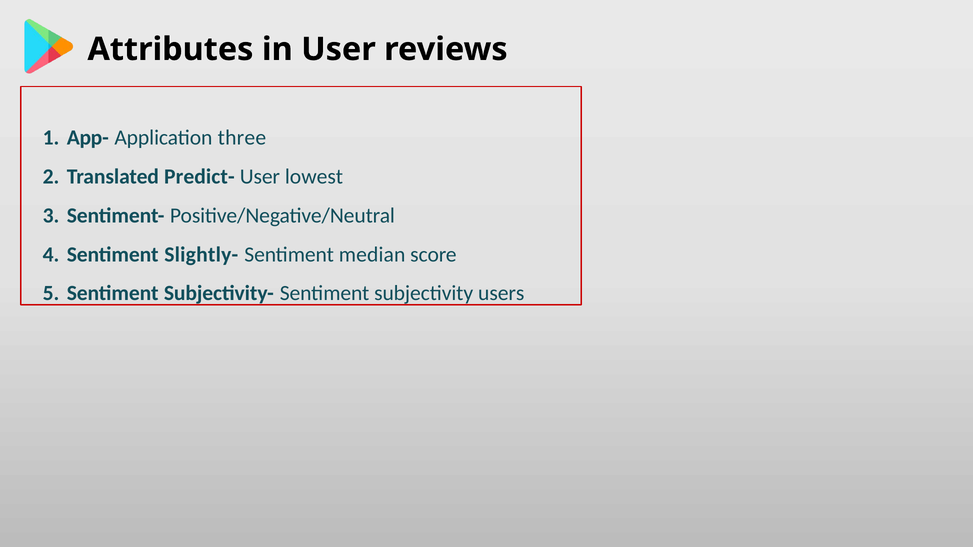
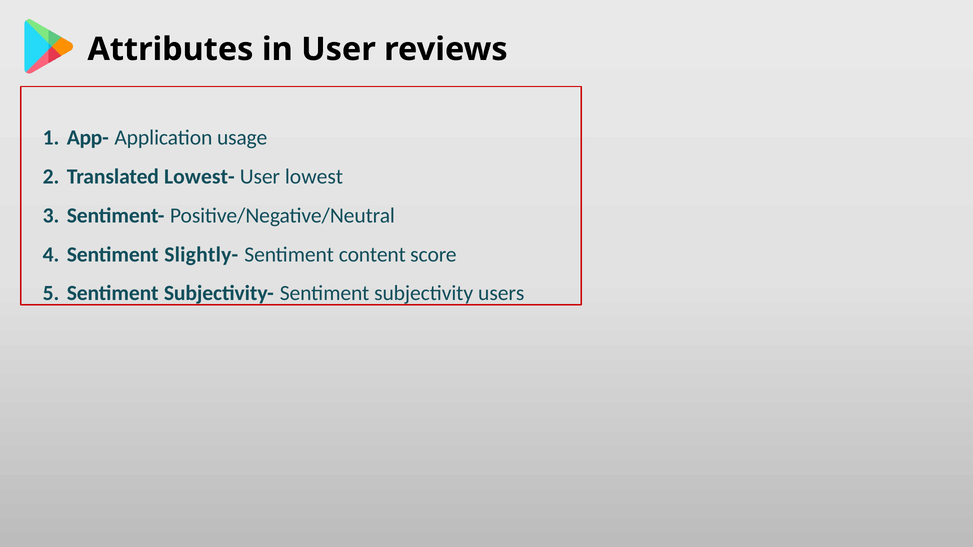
three: three -> usage
Predict-: Predict- -> Lowest-
median: median -> content
